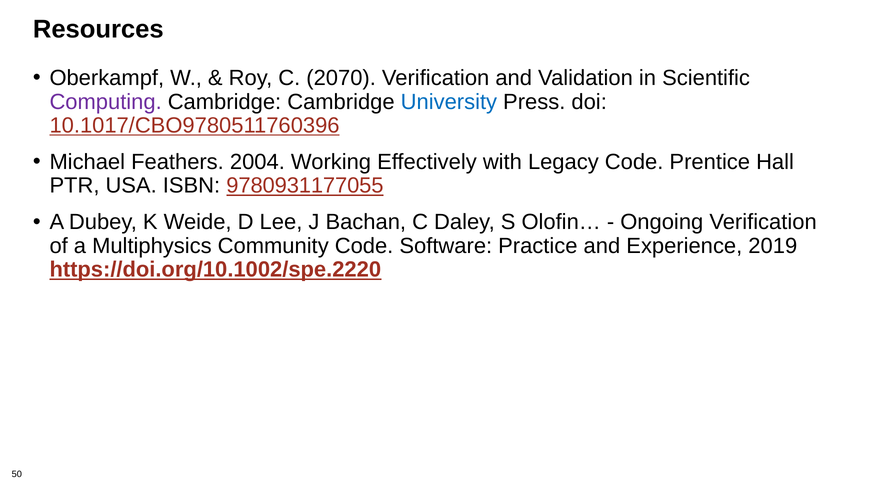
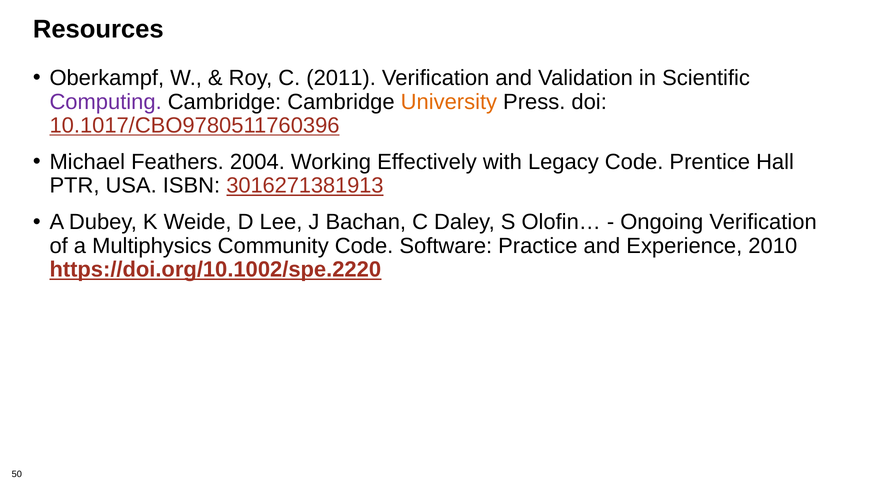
2070: 2070 -> 2011
University colour: blue -> orange
9780931177055: 9780931177055 -> 3016271381913
2019: 2019 -> 2010
